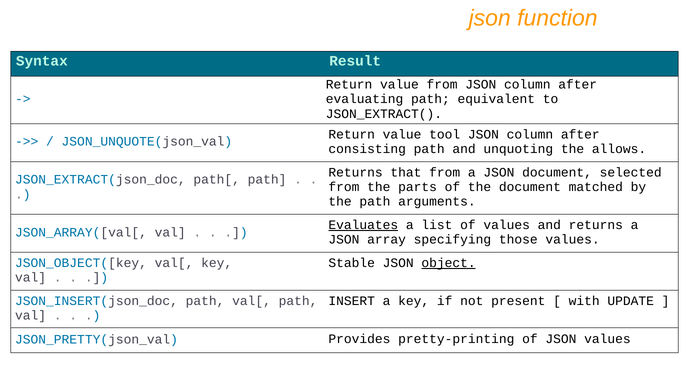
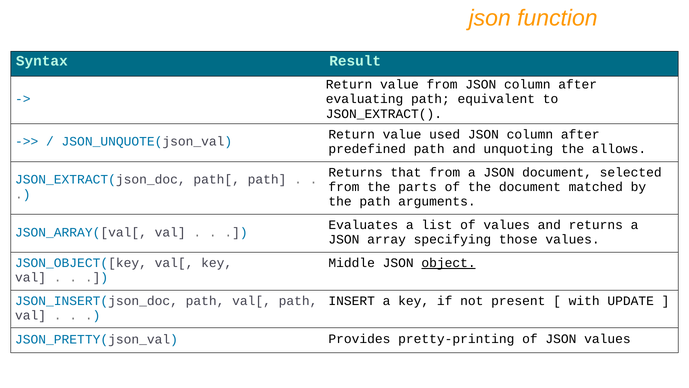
tool: tool -> used
consisting: consisting -> predefined
Evaluates underline: present -> none
Stable: Stable -> Middle
